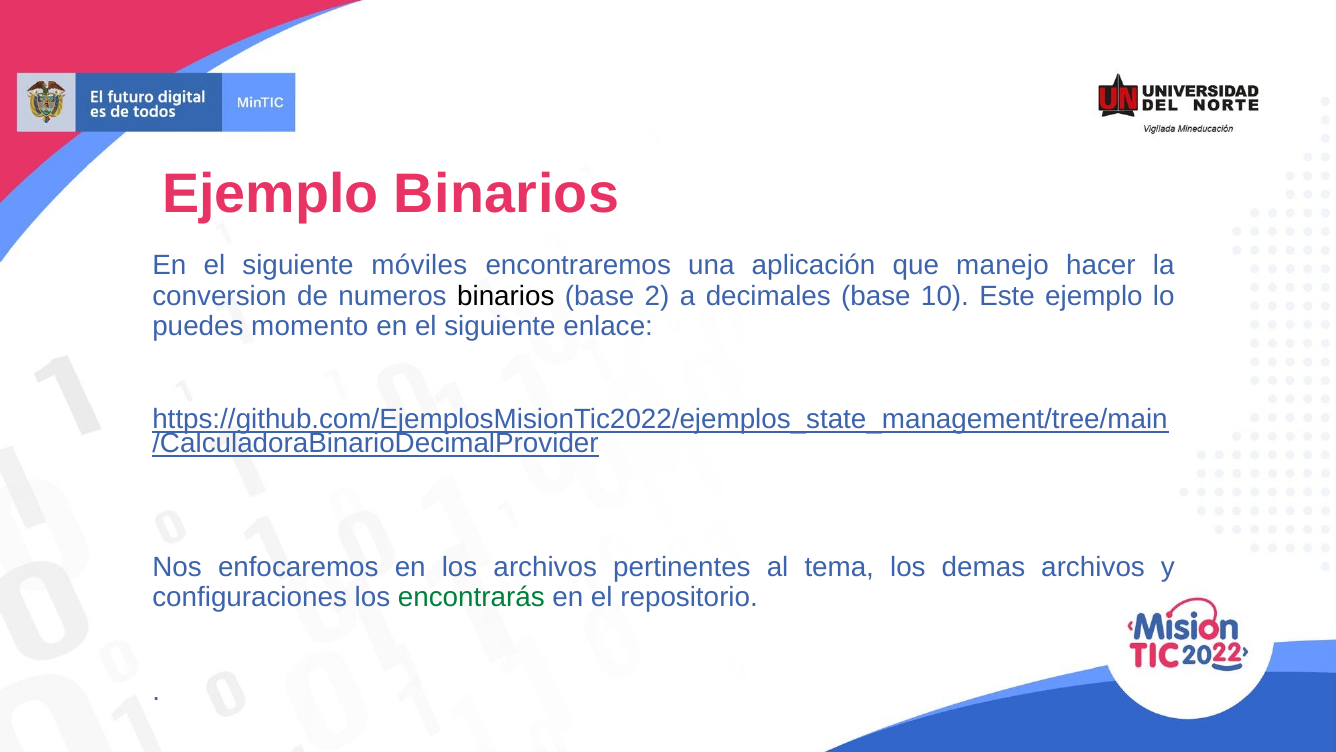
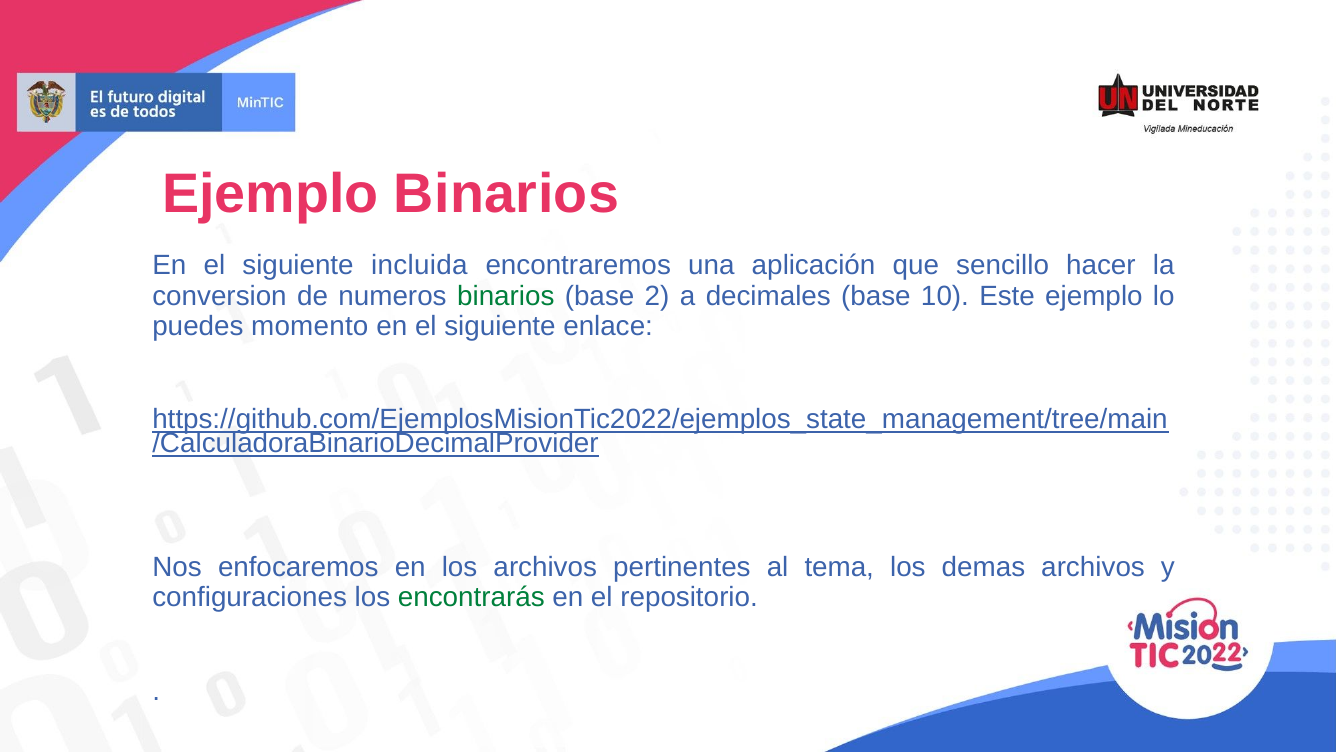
móviles: móviles -> incluida
manejo: manejo -> sencillo
binarios at (506, 296) colour: black -> green
